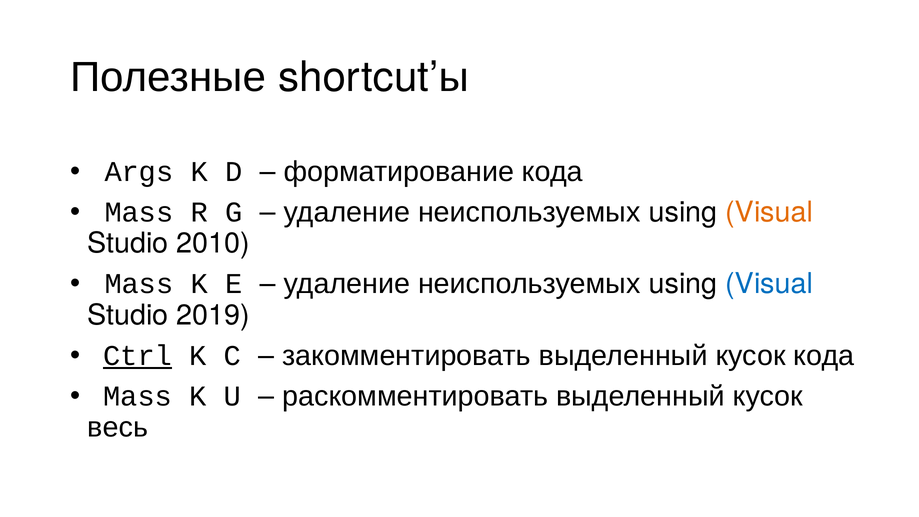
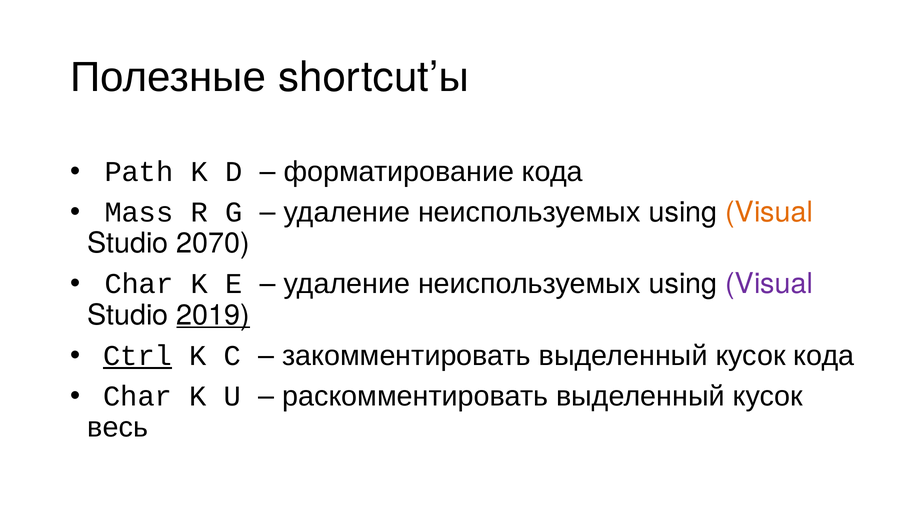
Args: Args -> Path
2010: 2010 -> 2070
Mass at (139, 284): Mass -> Char
Visual at (769, 284) colour: blue -> purple
2019 underline: none -> present
Mass at (138, 396): Mass -> Char
